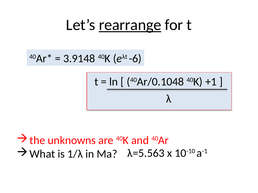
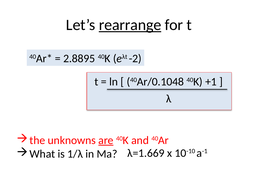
3.9148: 3.9148 -> 2.8895
-6: -6 -> -2
are underline: none -> present
λ=5.563: λ=5.563 -> λ=1.669
